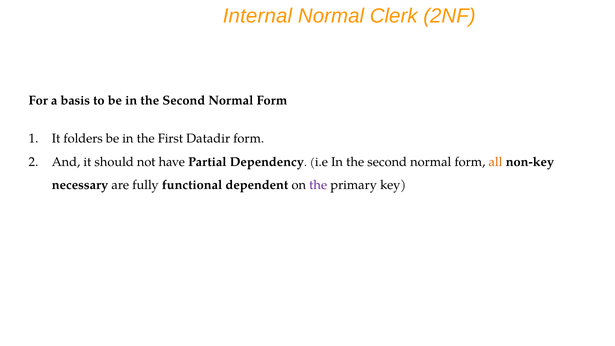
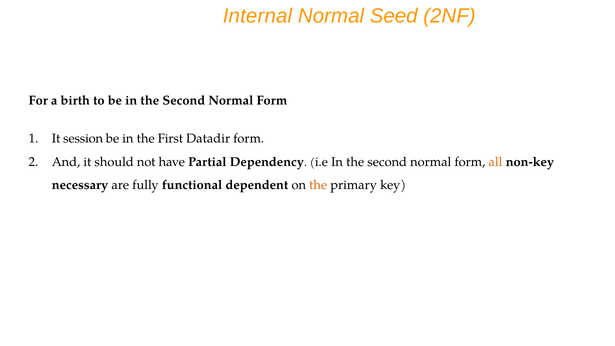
Clerk: Clerk -> Seed
basis: basis -> birth
folders: folders -> session
the at (318, 185) colour: purple -> orange
